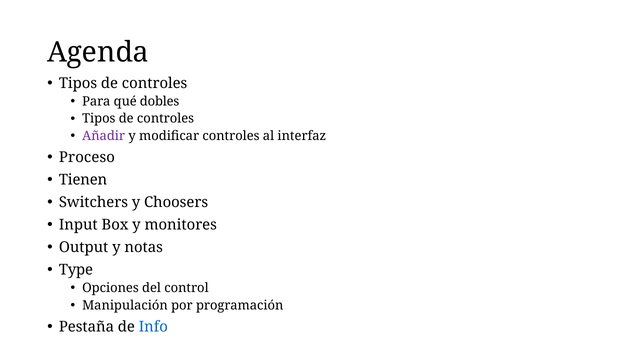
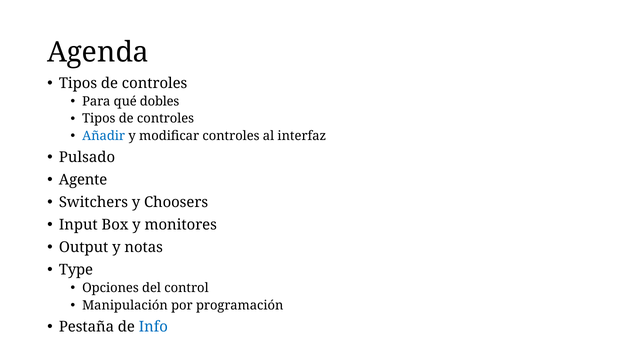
Añadir colour: purple -> blue
Proceso: Proceso -> Pulsado
Tienen: Tienen -> Agente
